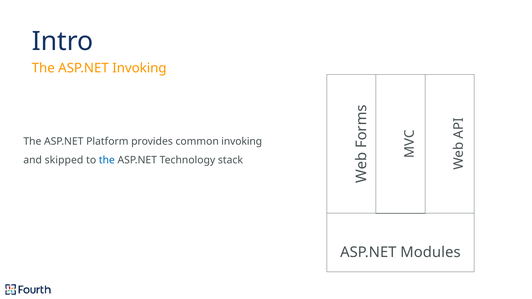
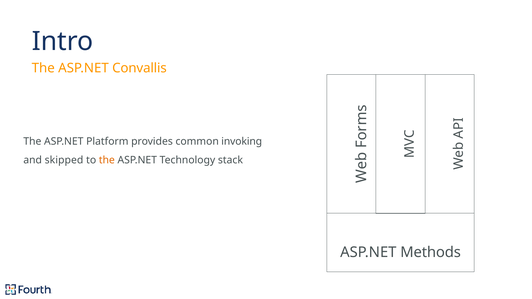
ASP.NET Invoking: Invoking -> Convallis
the at (107, 160) colour: blue -> orange
Modules: Modules -> Methods
